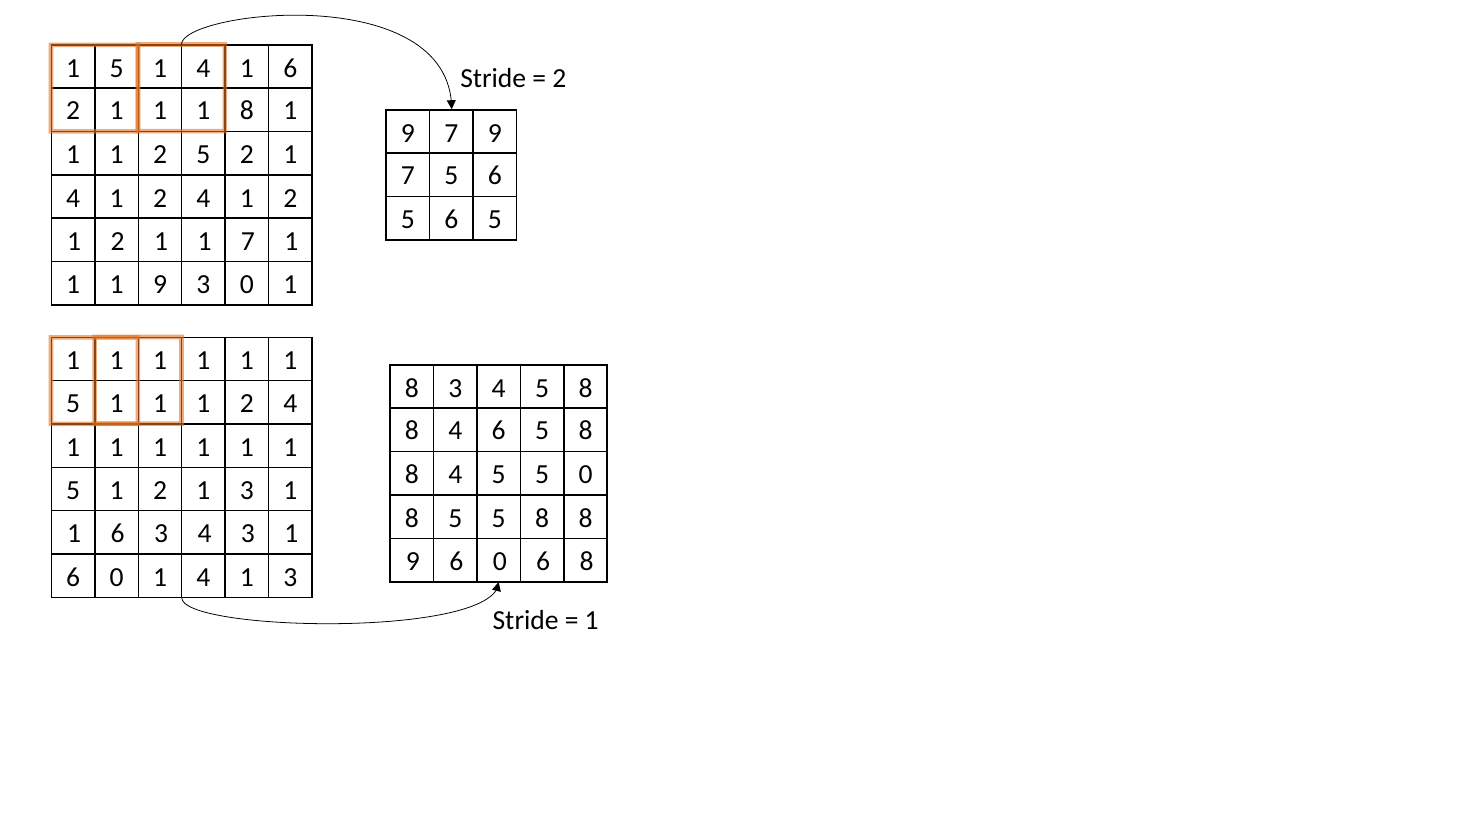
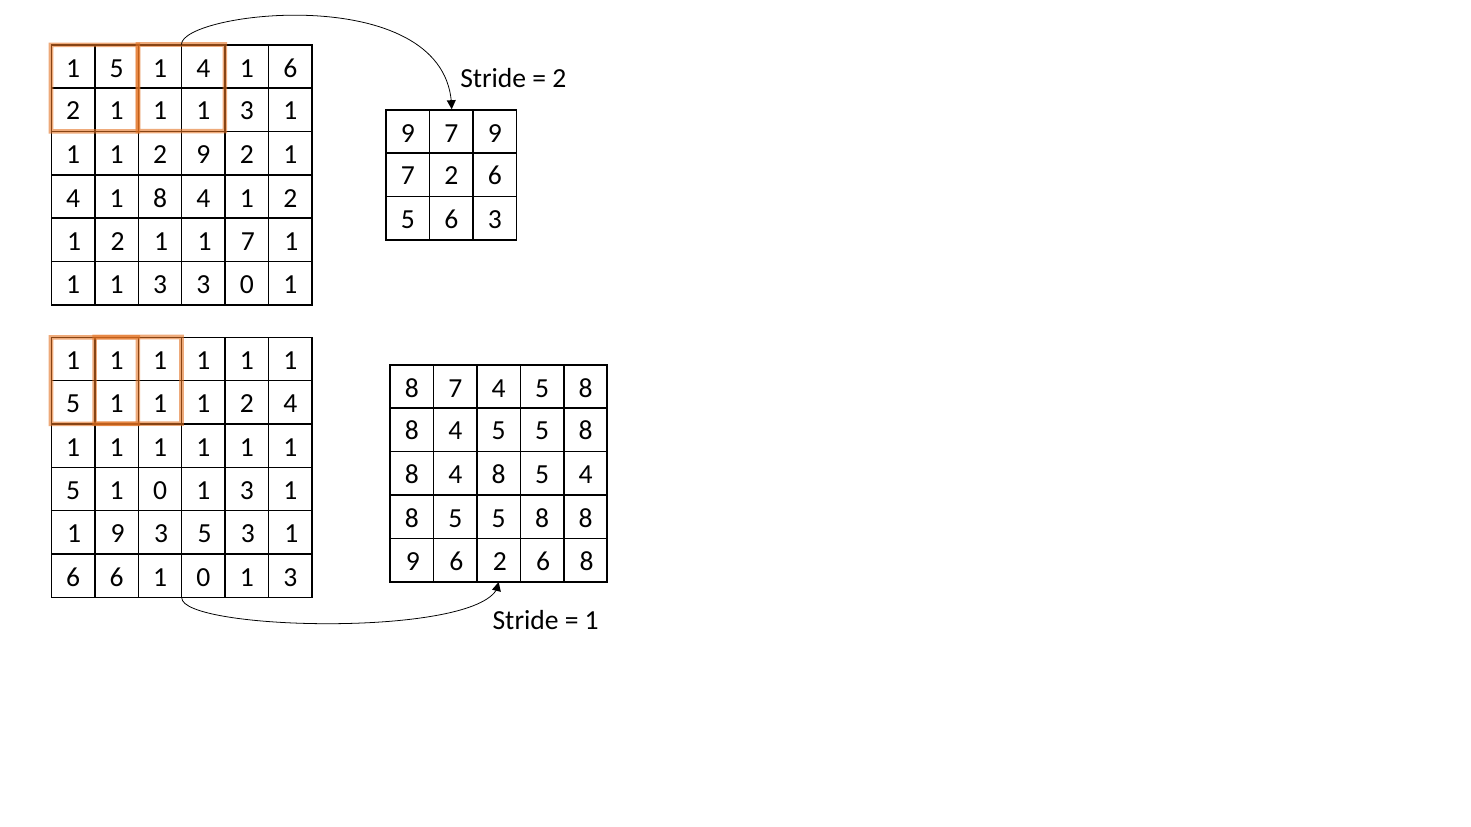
8 at (247, 111): 8 -> 3
2 5: 5 -> 9
7 5: 5 -> 2
2 at (160, 198): 2 -> 8
5 at (495, 220): 5 -> 3
9 at (160, 285): 9 -> 3
8 3: 3 -> 7
8 4 6: 6 -> 5
8 4 5: 5 -> 8
5 0: 0 -> 4
5 1 2: 2 -> 0
1 6: 6 -> 9
4 at (205, 534): 4 -> 5
9 6 0: 0 -> 2
0 at (117, 578): 0 -> 6
4 at (203, 578): 4 -> 0
